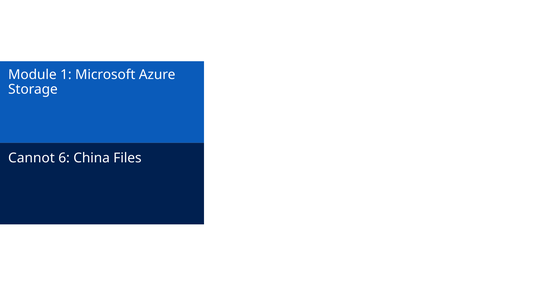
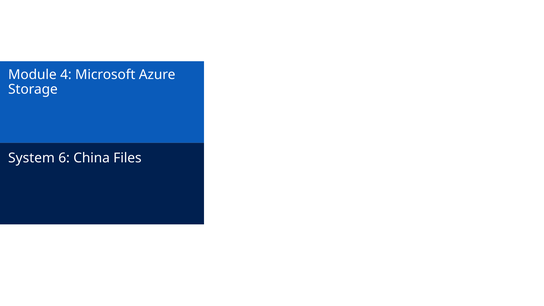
1: 1 -> 4
Cannot: Cannot -> System
